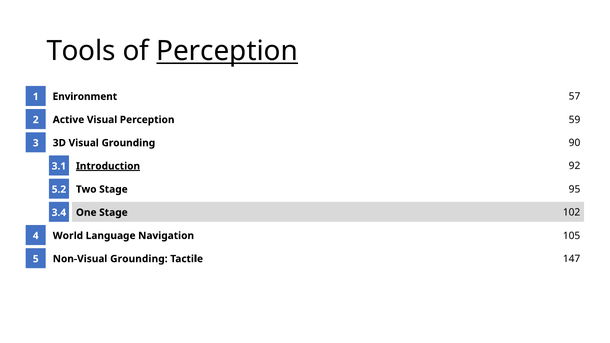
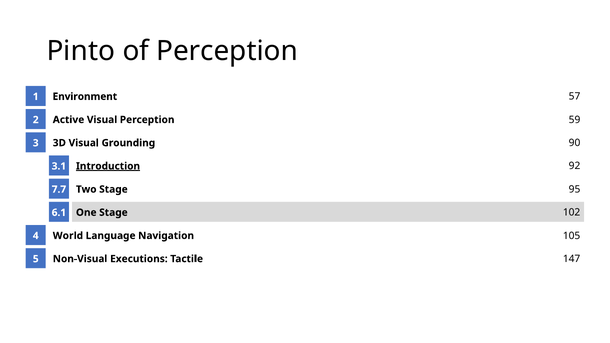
Tools: Tools -> Pinto
Perception at (227, 51) underline: present -> none
5.2: 5.2 -> 7.7
3.4: 3.4 -> 6.1
Non-Visual Grounding: Grounding -> Executions
